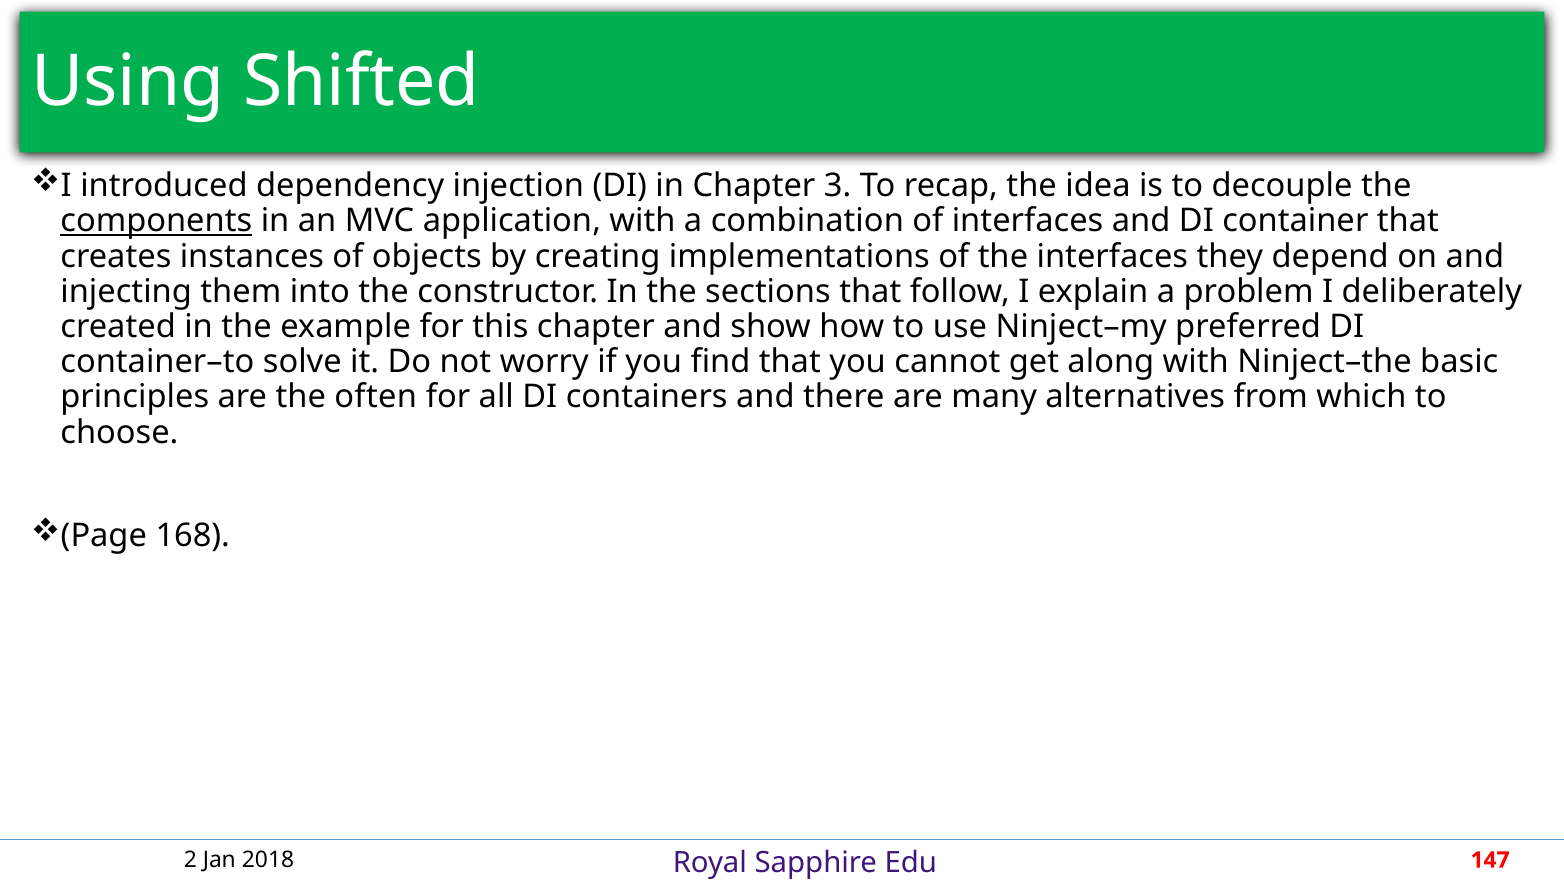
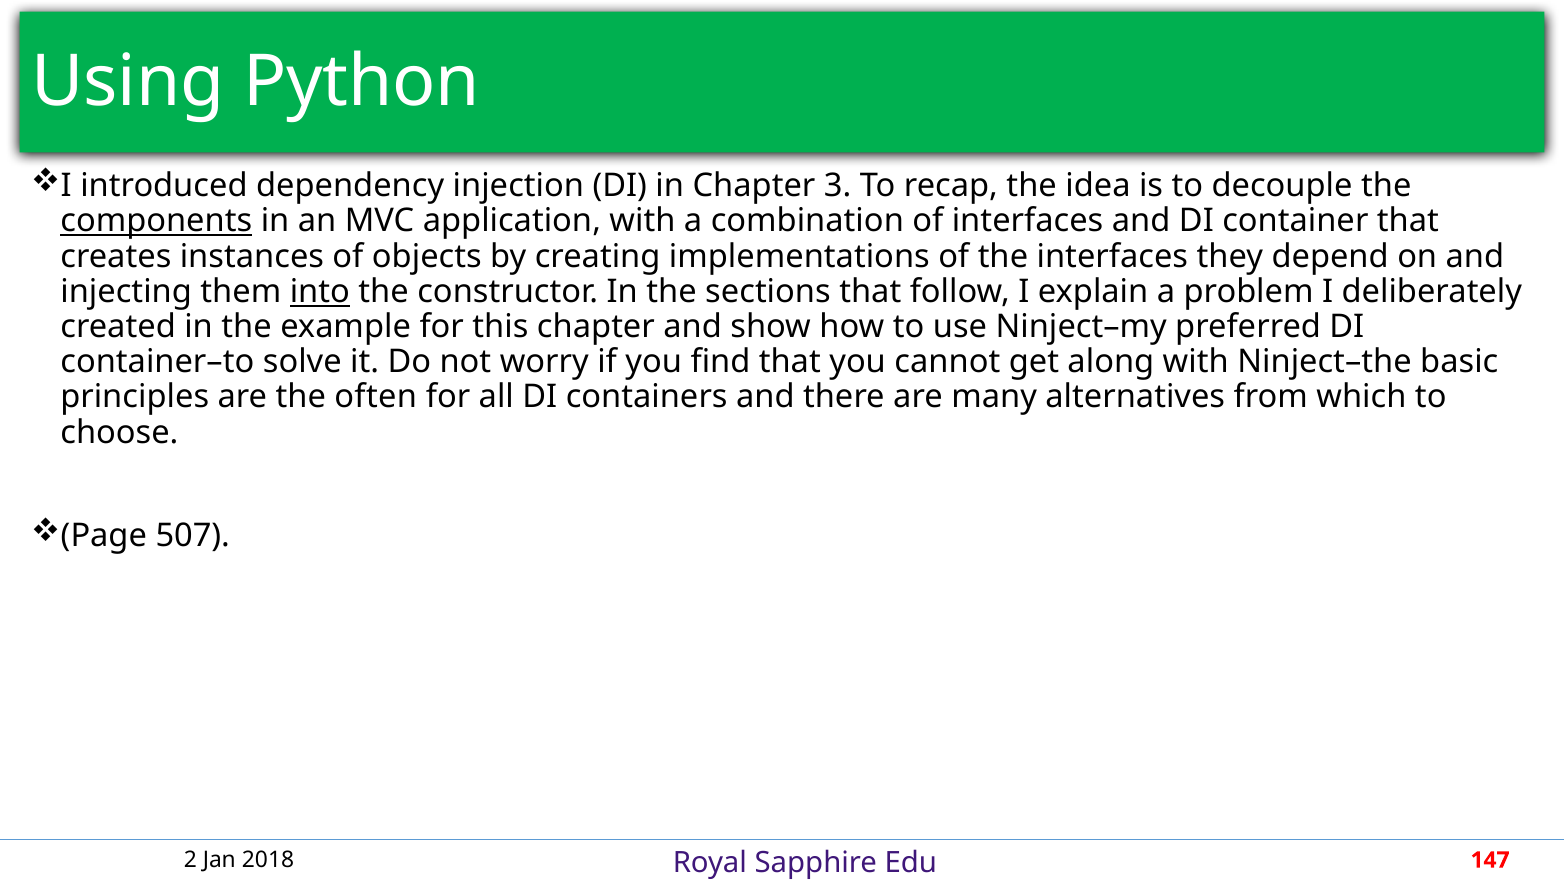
Shifted: Shifted -> Python
into underline: none -> present
168: 168 -> 507
